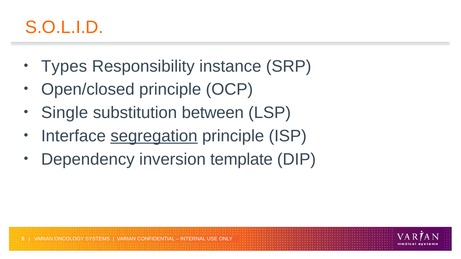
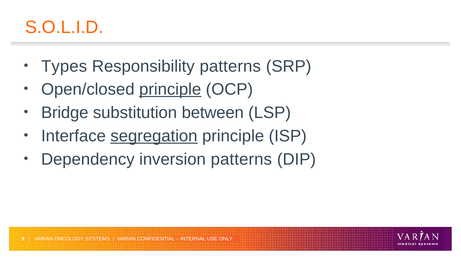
Responsibility instance: instance -> patterns
principle at (170, 90) underline: none -> present
Single: Single -> Bridge
inversion template: template -> patterns
